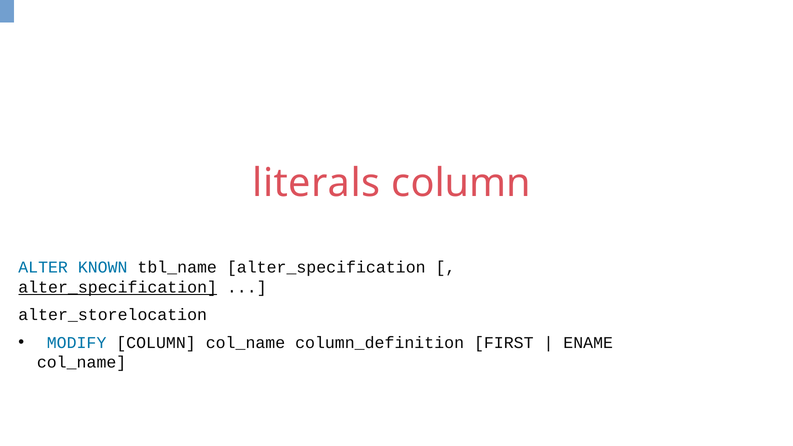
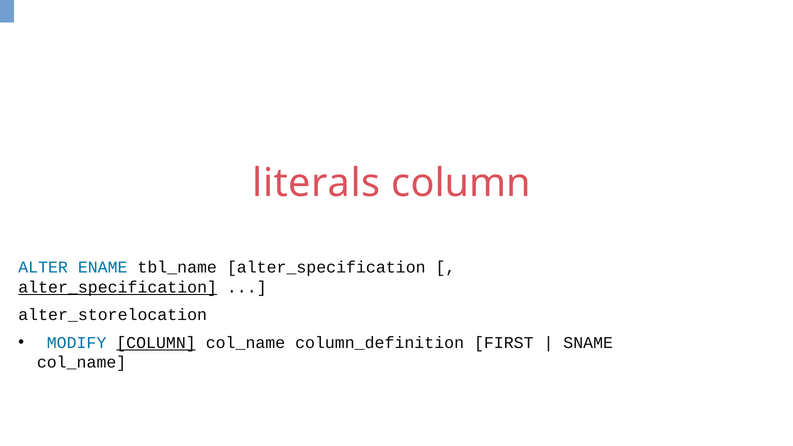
KNOWN: KNOWN -> ENAME
COLUMN at (156, 343) underline: none -> present
ENAME: ENAME -> SNAME
